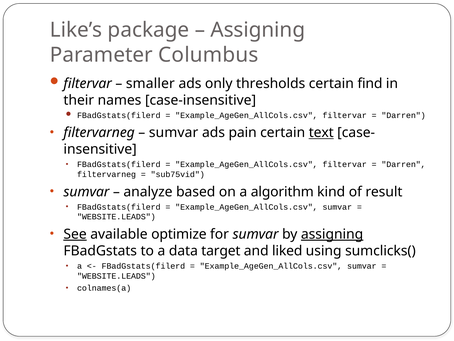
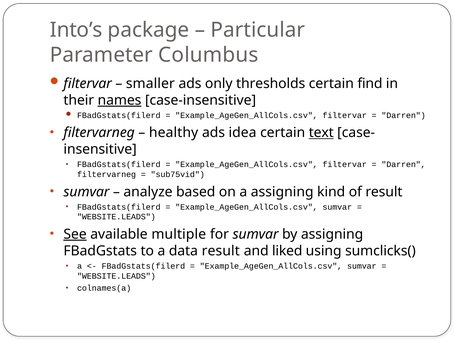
Like’s: Like’s -> Into’s
Assigning at (258, 30): Assigning -> Particular
names underline: none -> present
sumvar at (174, 133): sumvar -> healthy
pain: pain -> idea
a algorithm: algorithm -> assigning
optimize: optimize -> multiple
assigning at (332, 234) underline: present -> none
data target: target -> result
